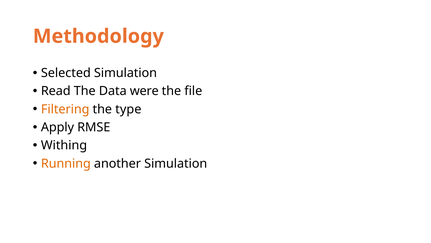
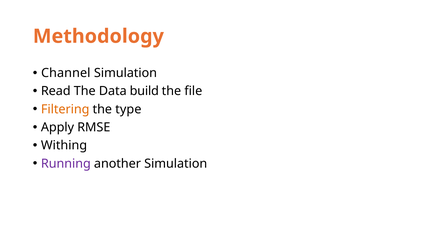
Selected: Selected -> Channel
were: were -> build
Running colour: orange -> purple
